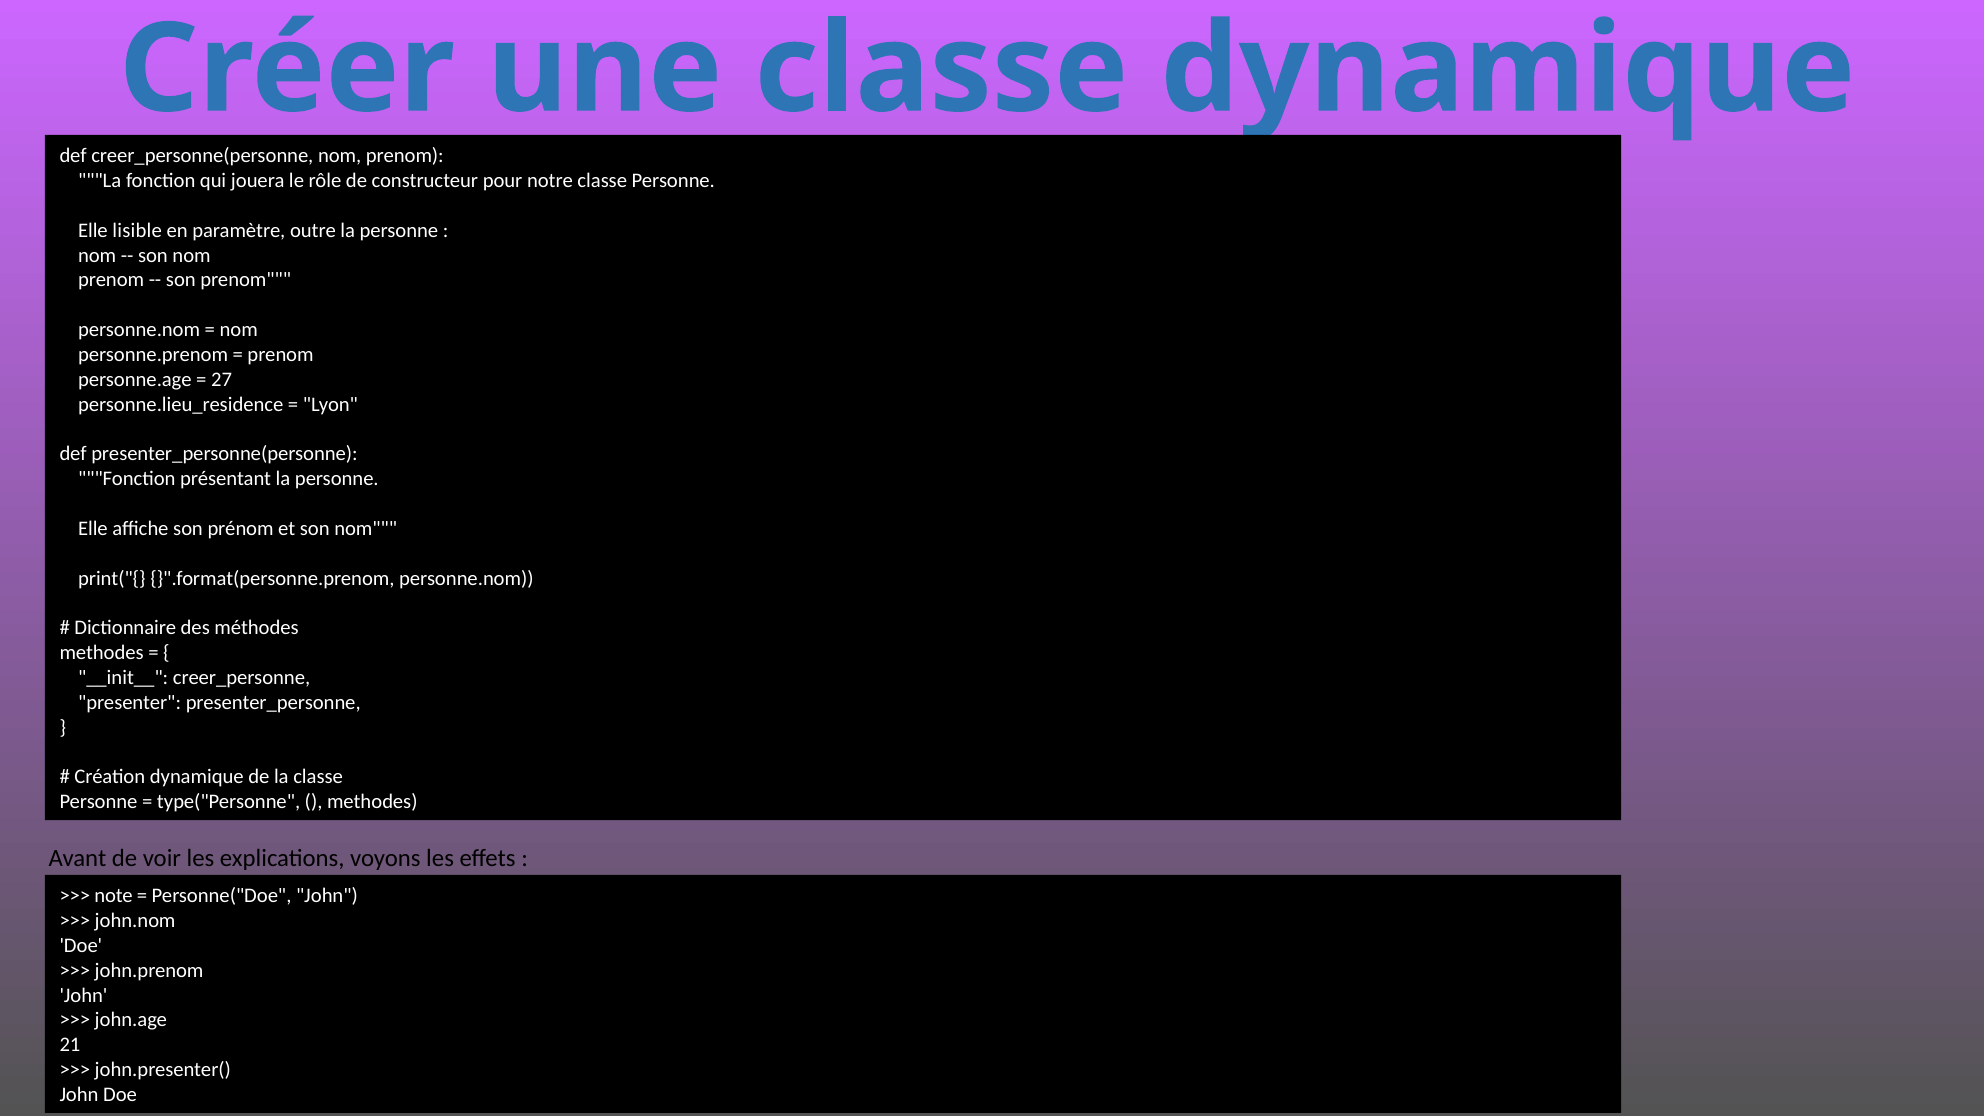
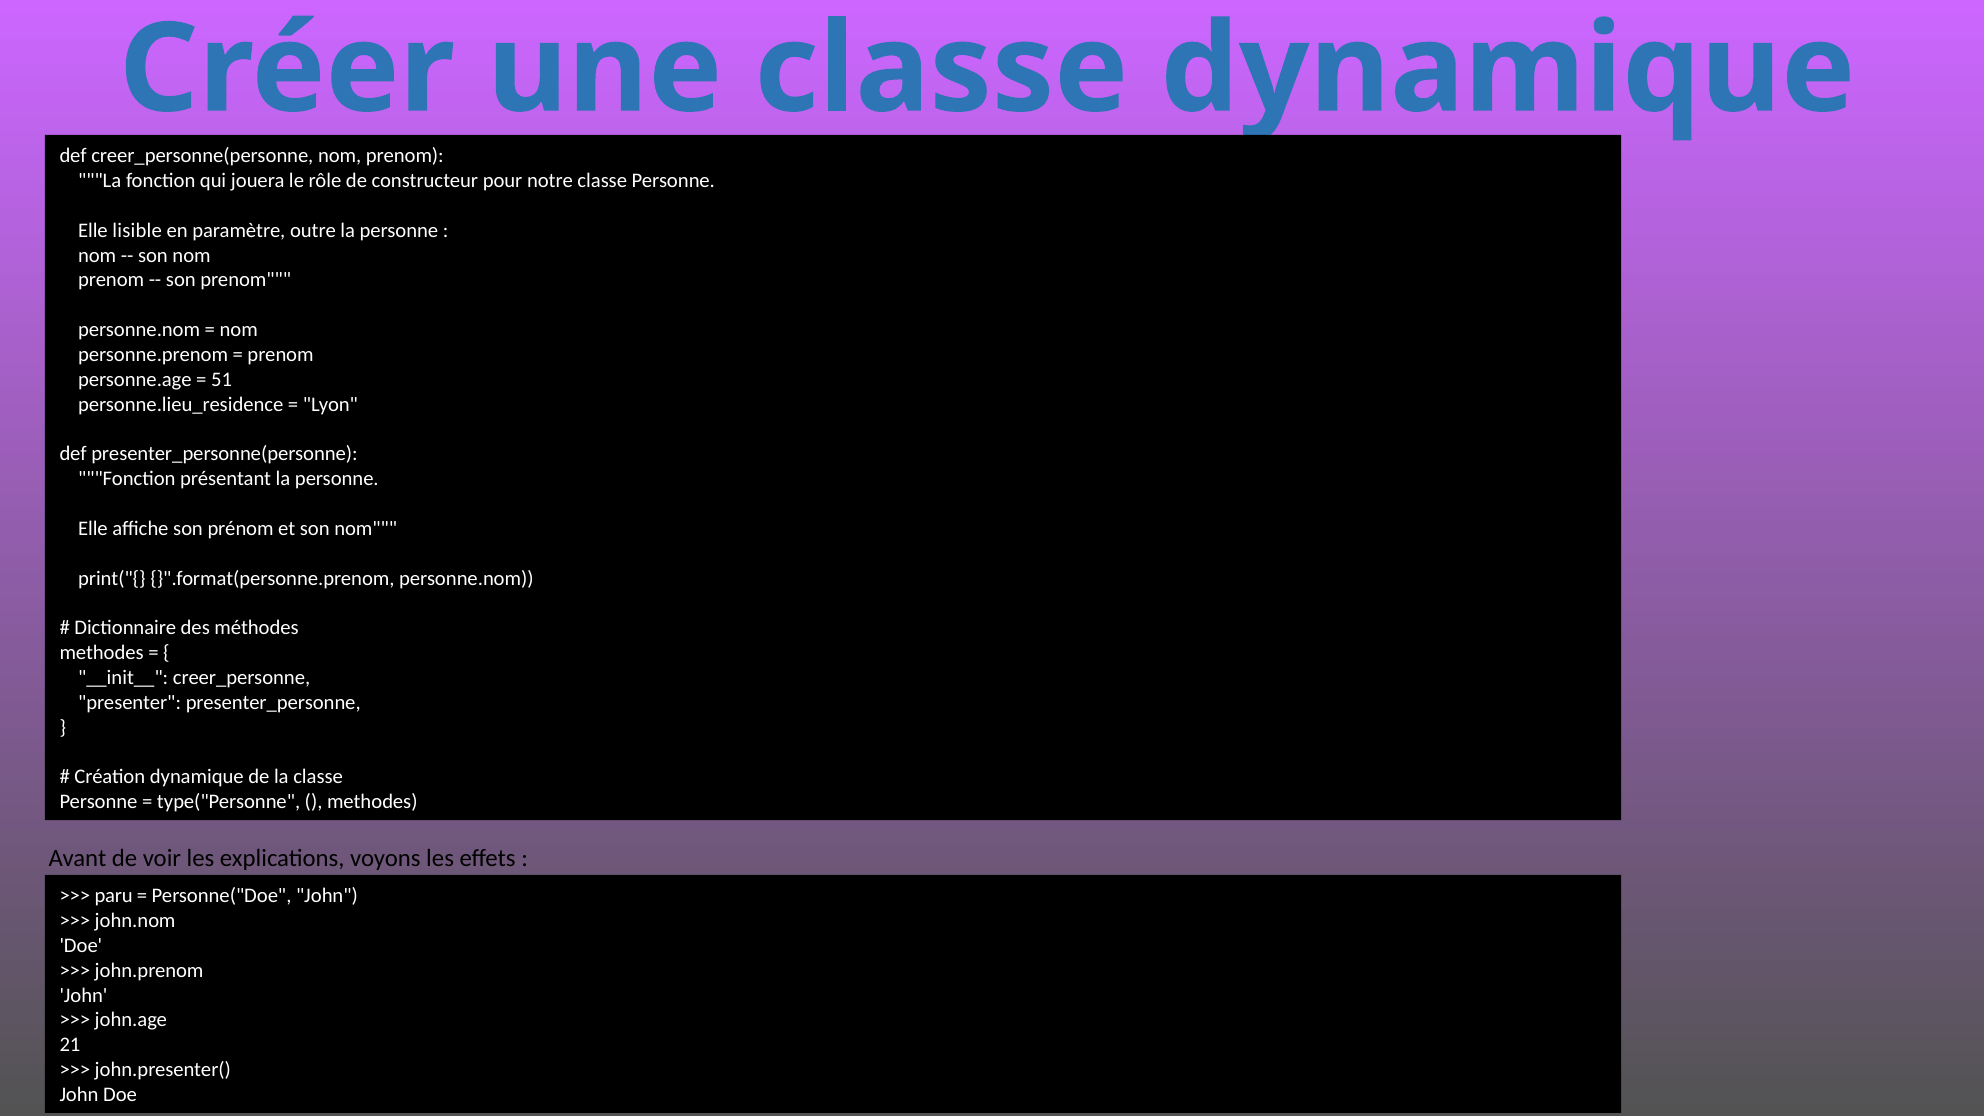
27: 27 -> 51
note: note -> paru
